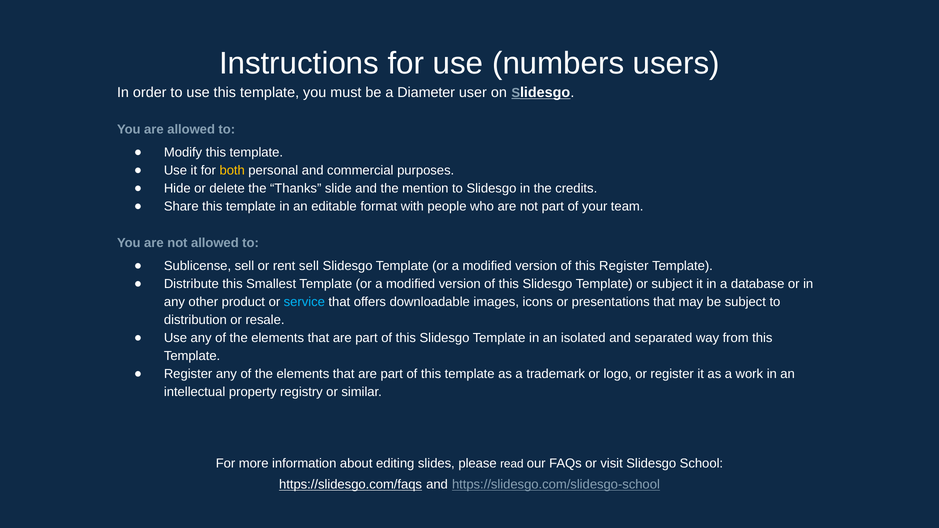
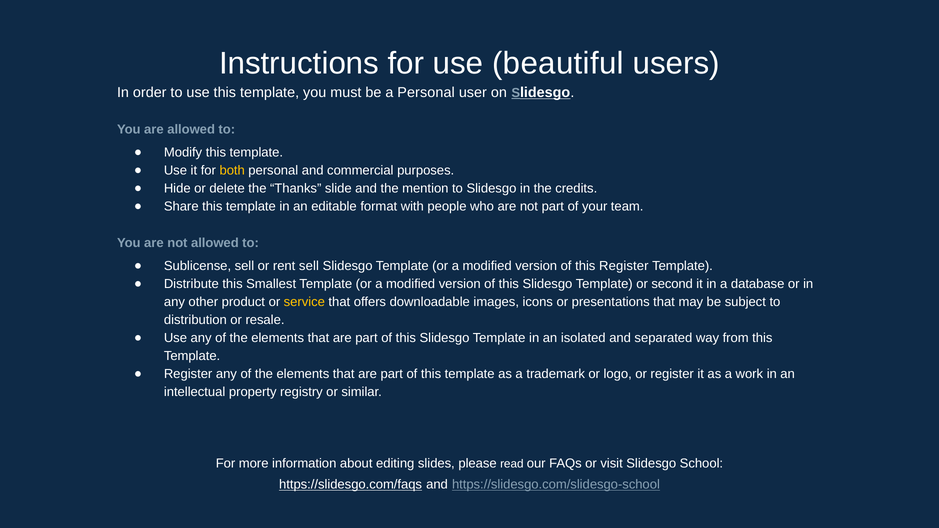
numbers: numbers -> beautiful
a Diameter: Diameter -> Personal
or subject: subject -> second
service colour: light blue -> yellow
